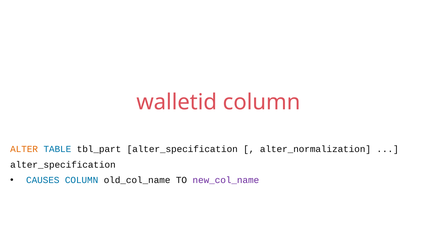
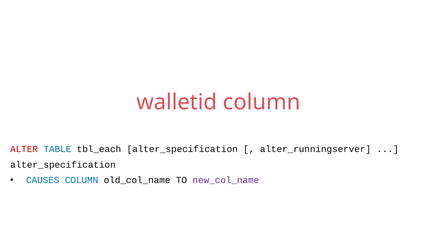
ALTER colour: orange -> red
tbl_part: tbl_part -> tbl_each
alter_normalization: alter_normalization -> alter_runningserver
